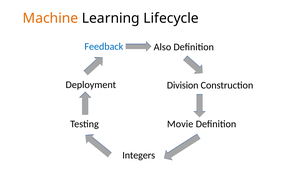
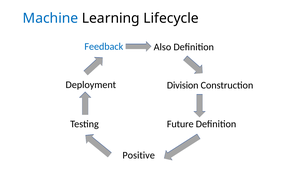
Machine colour: orange -> blue
Movie: Movie -> Future
Integers: Integers -> Positive
